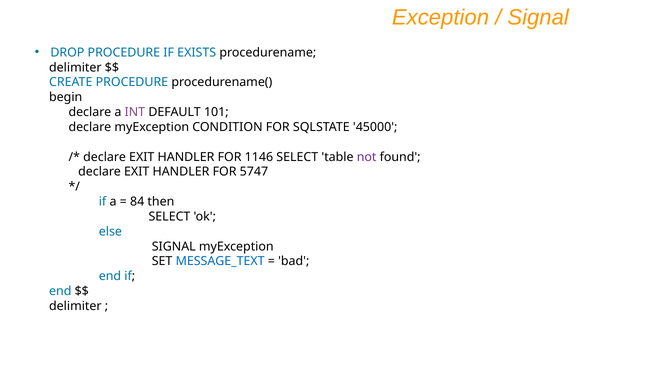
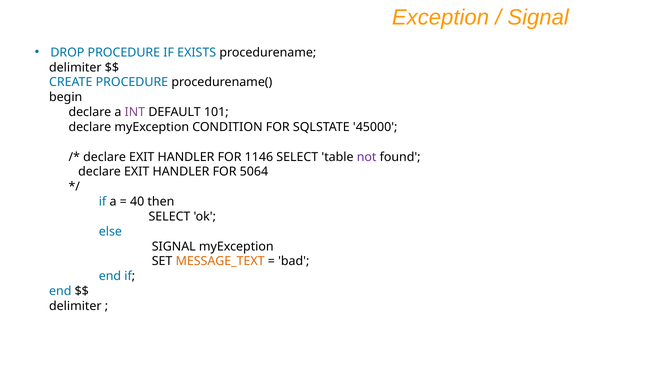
5747: 5747 -> 5064
84: 84 -> 40
MESSAGE_TEXT colour: blue -> orange
